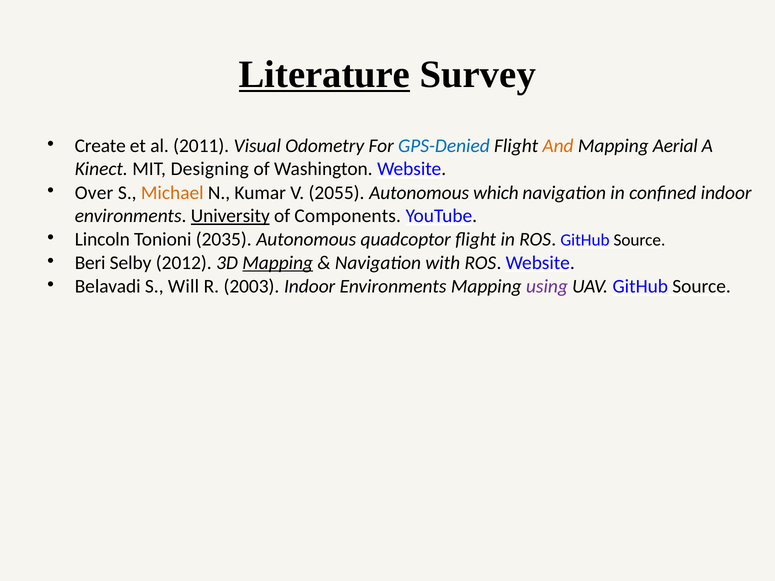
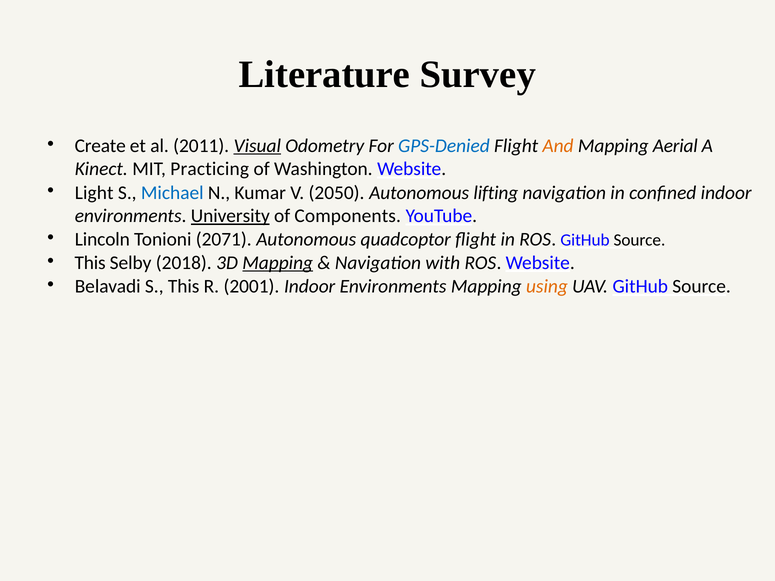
Literature underline: present -> none
Visual underline: none -> present
Designing: Designing -> Practicing
Over: Over -> Light
Michael colour: orange -> blue
2055: 2055 -> 2050
which: which -> lifting
2035: 2035 -> 2071
Beri at (90, 263): Beri -> This
2012: 2012 -> 2018
S Will: Will -> This
2003: 2003 -> 2001
using colour: purple -> orange
